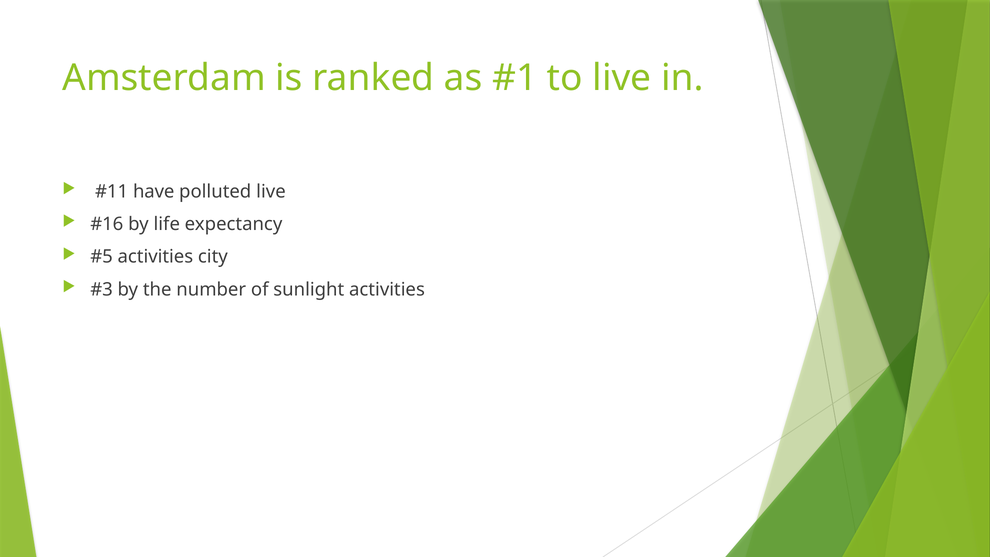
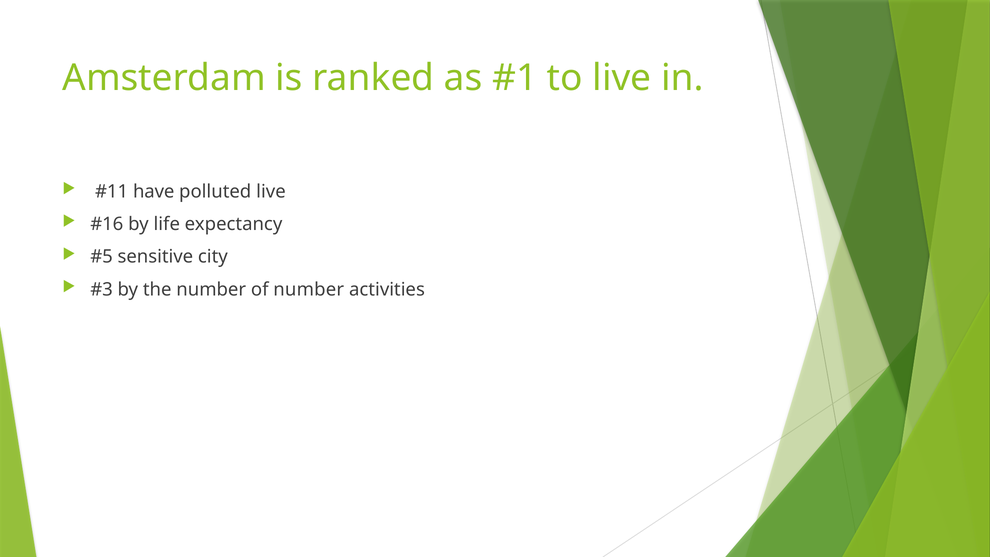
activities at (155, 257): activities -> sensitive
of sunlight: sunlight -> number
